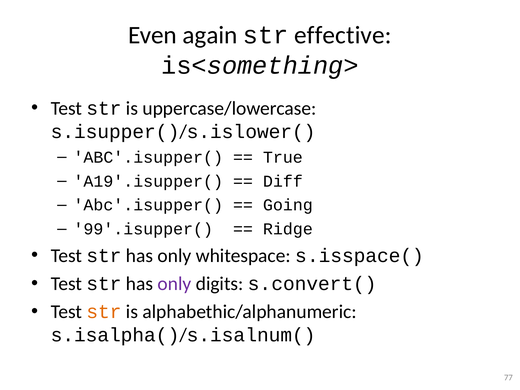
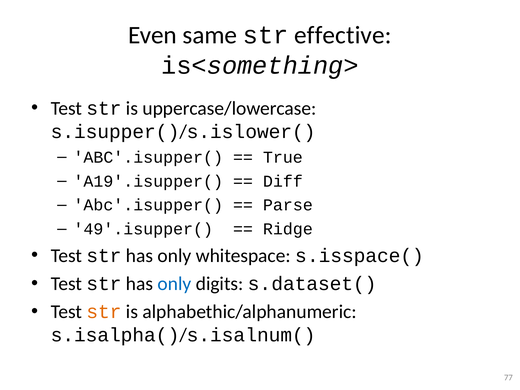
again: again -> same
Going: Going -> Parse
99'.isupper(: 99'.isupper( -> 49'.isupper(
only at (174, 284) colour: purple -> blue
s.convert(: s.convert( -> s.dataset(
